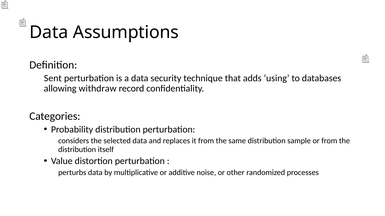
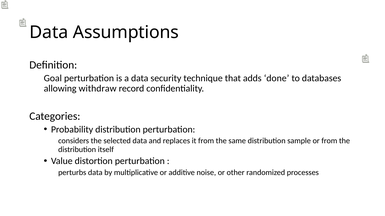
Sent: Sent -> Goal
using: using -> done
